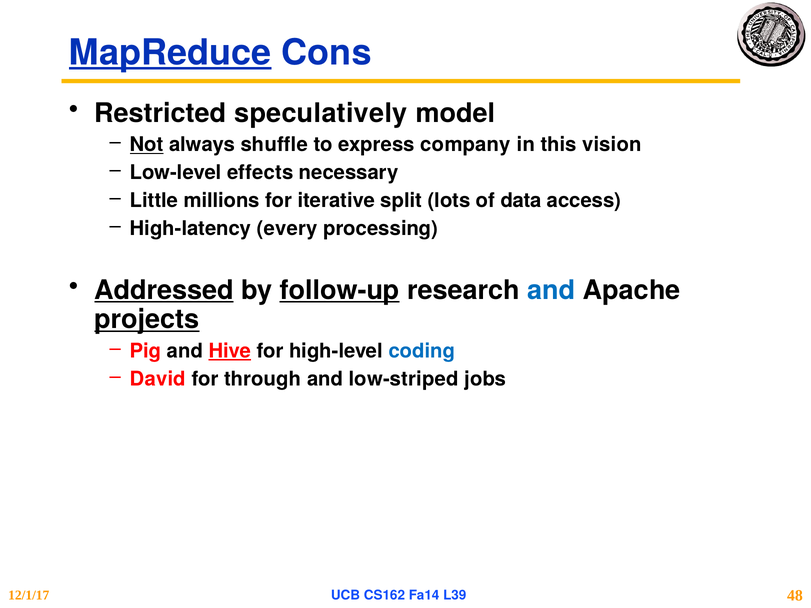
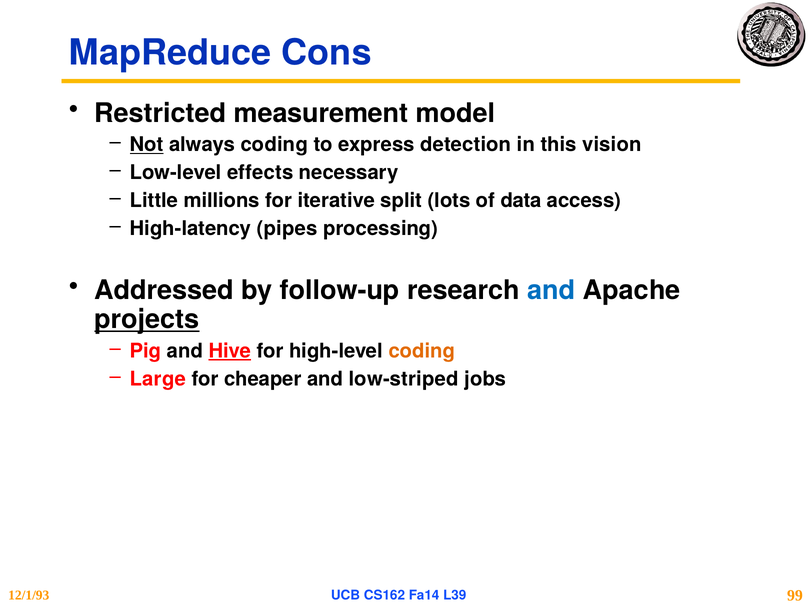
MapReduce underline: present -> none
speculatively: speculatively -> measurement
always shuffle: shuffle -> coding
company: company -> detection
every: every -> pipes
Addressed underline: present -> none
follow-up underline: present -> none
coding at (422, 351) colour: blue -> orange
David: David -> Large
through: through -> cheaper
12/1/17: 12/1/17 -> 12/1/93
48: 48 -> 99
